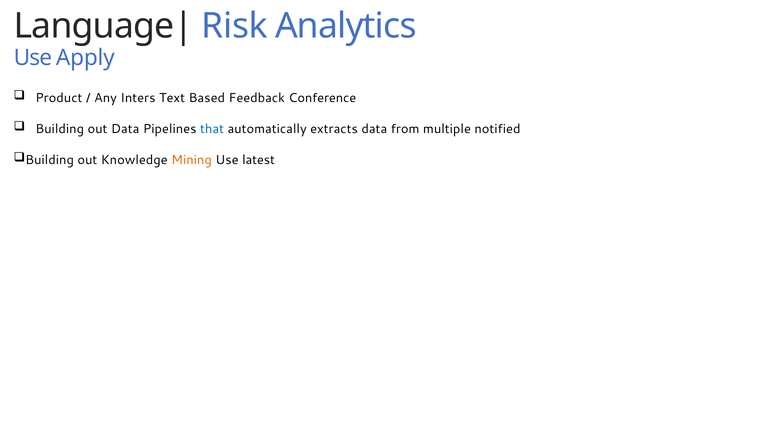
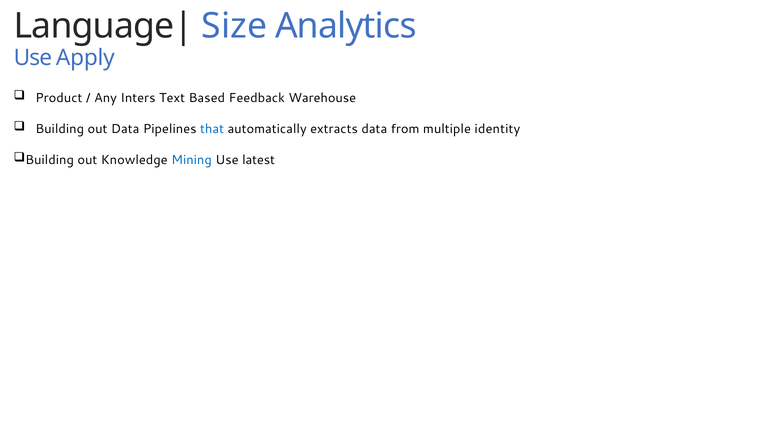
Risk: Risk -> Size
Conference: Conference -> Warehouse
notified: notified -> identity
Mining colour: orange -> blue
